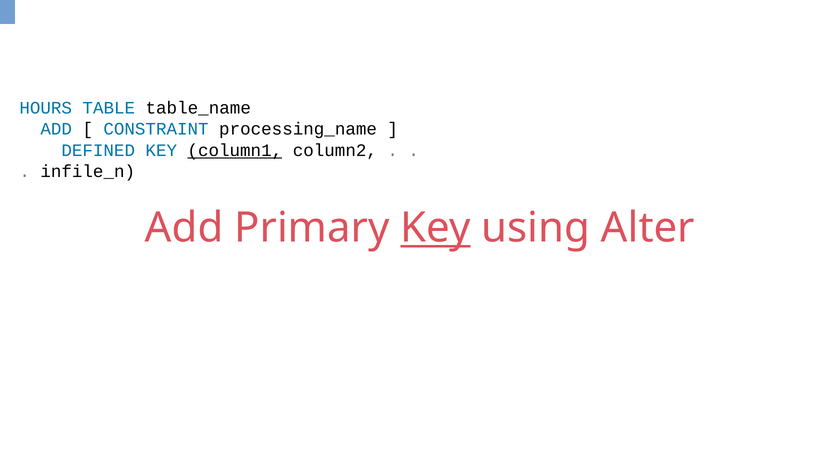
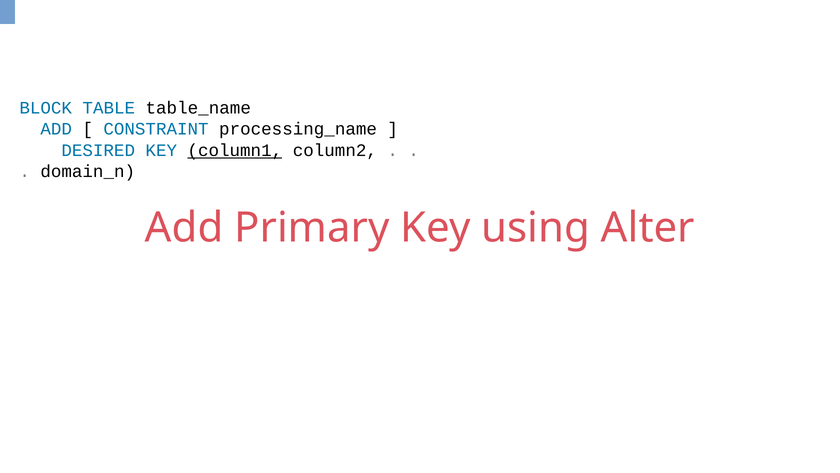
HOURS: HOURS -> BLOCK
DEFINED: DEFINED -> DESIRED
infile_n: infile_n -> domain_n
Key at (436, 228) underline: present -> none
